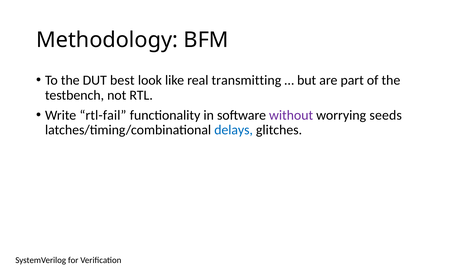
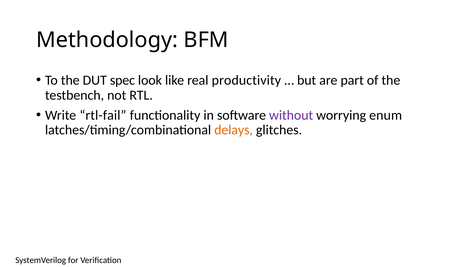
best: best -> spec
transmitting: transmitting -> productivity
seeds: seeds -> enum
delays colour: blue -> orange
